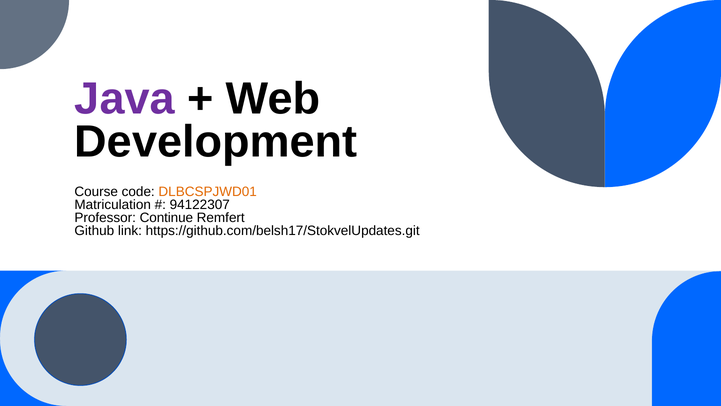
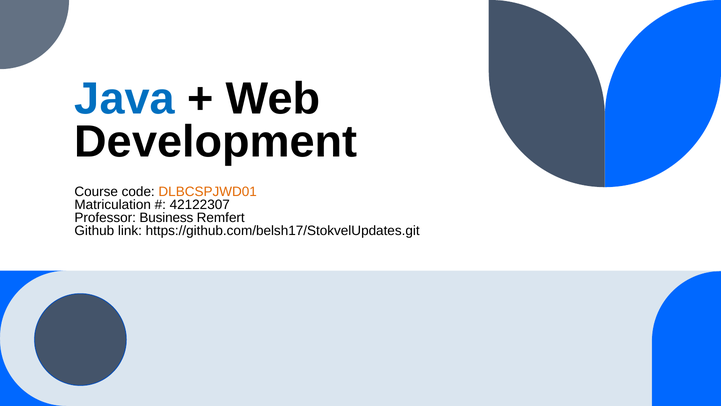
Java colour: purple -> blue
94122307: 94122307 -> 42122307
Continue: Continue -> Business
